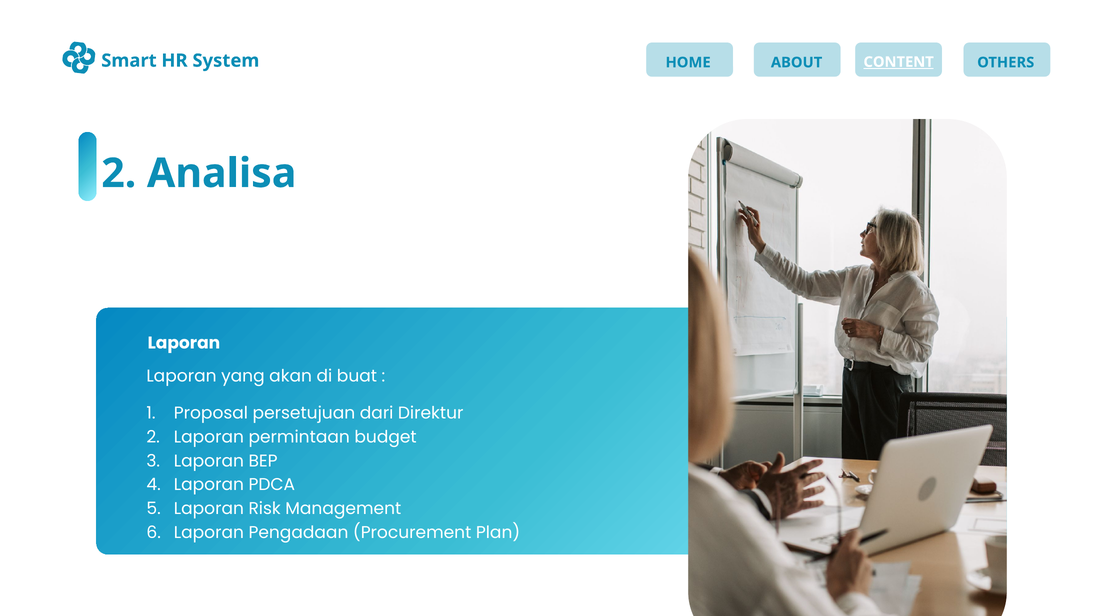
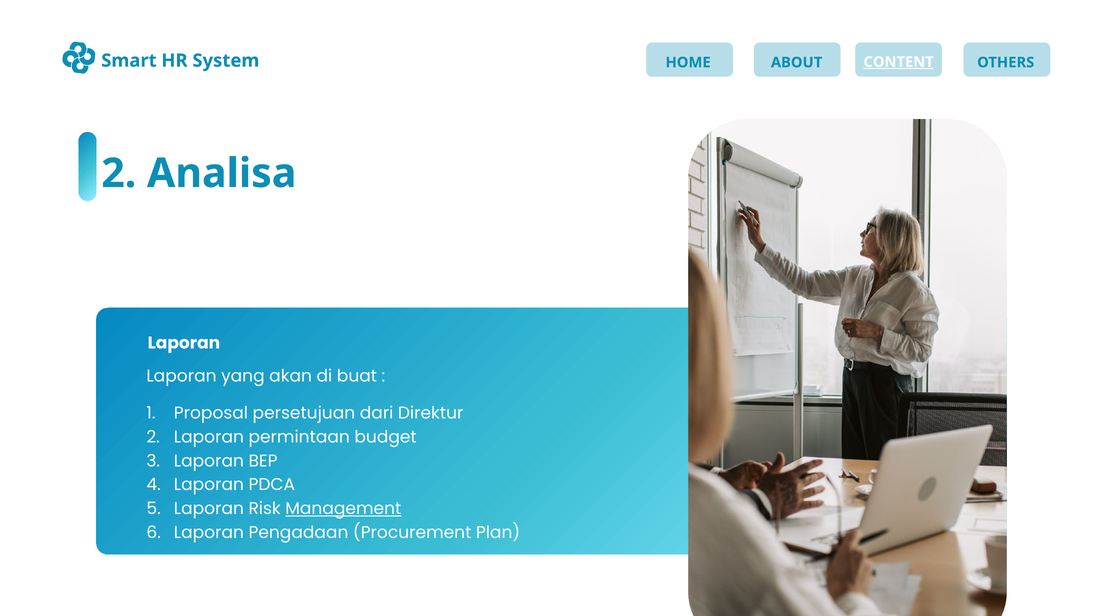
Management underline: none -> present
